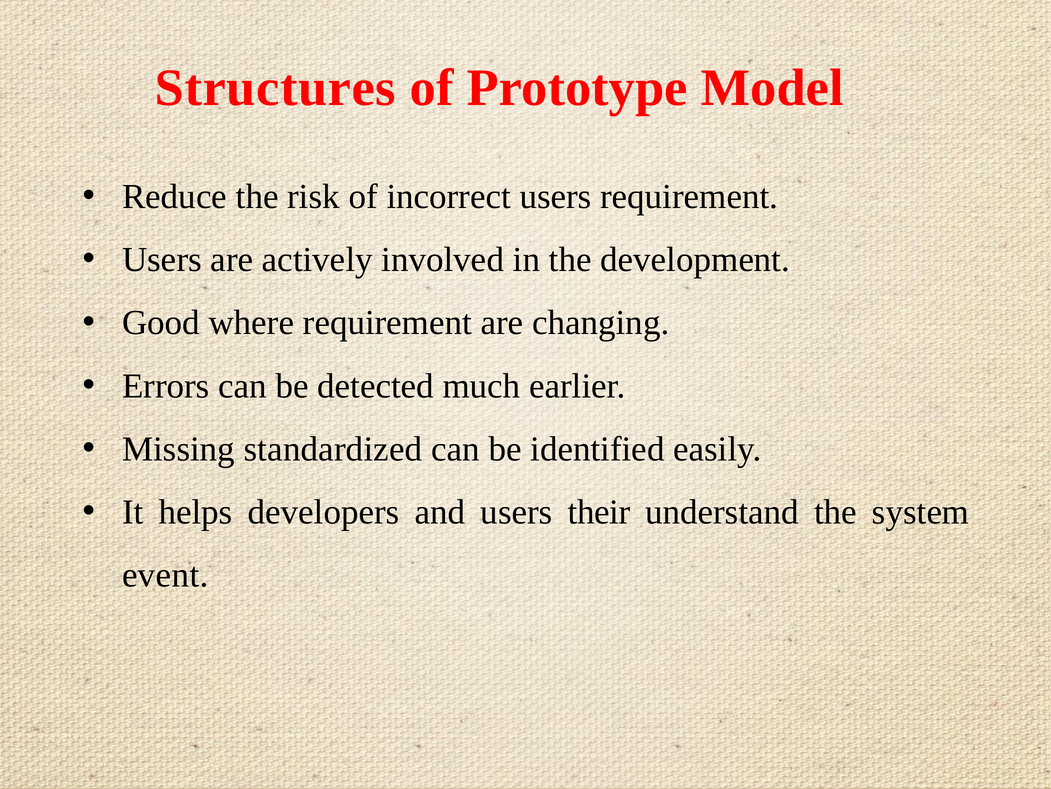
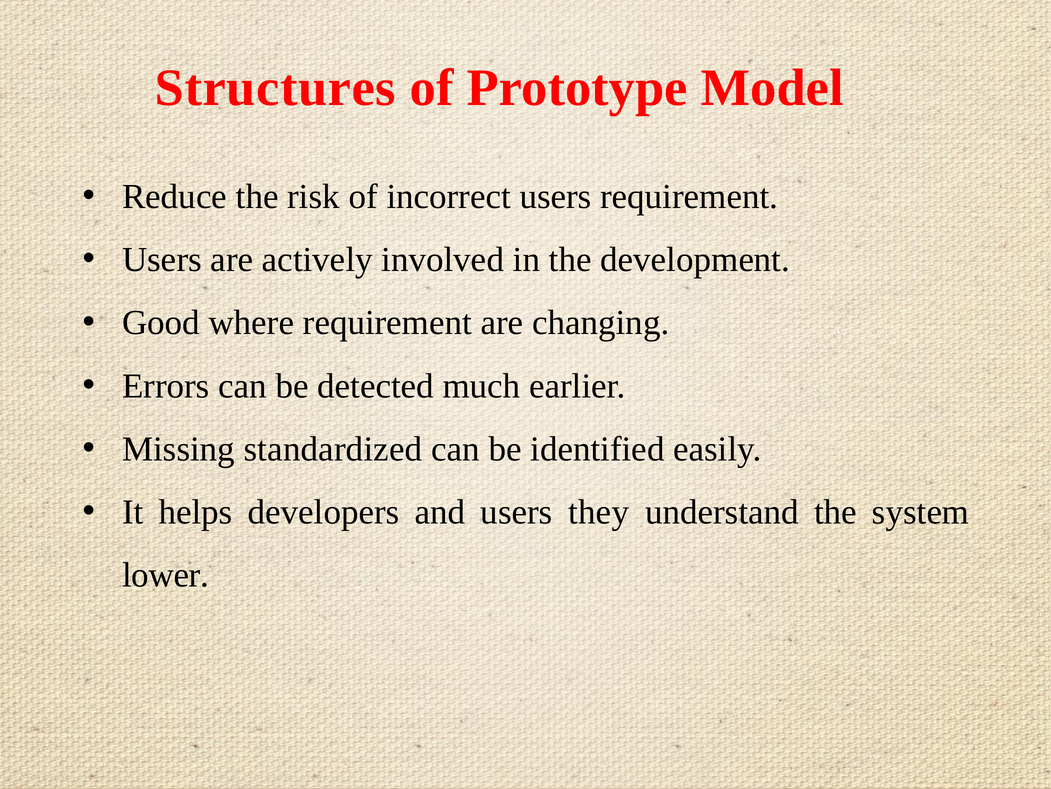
their: their -> they
event: event -> lower
